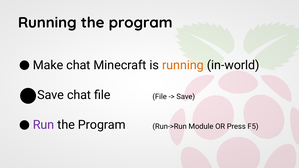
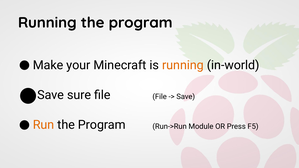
Make chat: chat -> your
Save chat: chat -> sure
Run colour: purple -> orange
